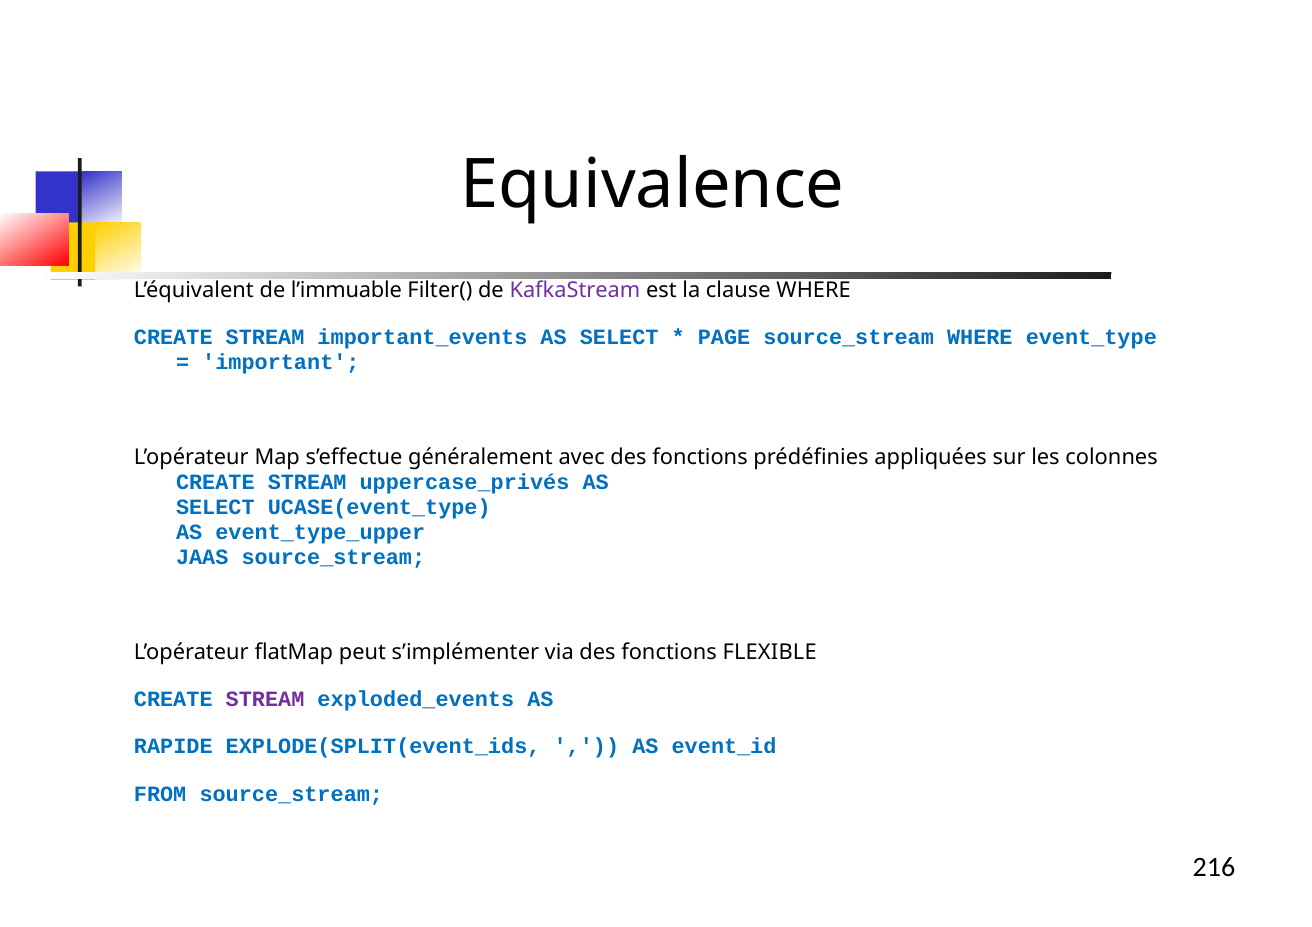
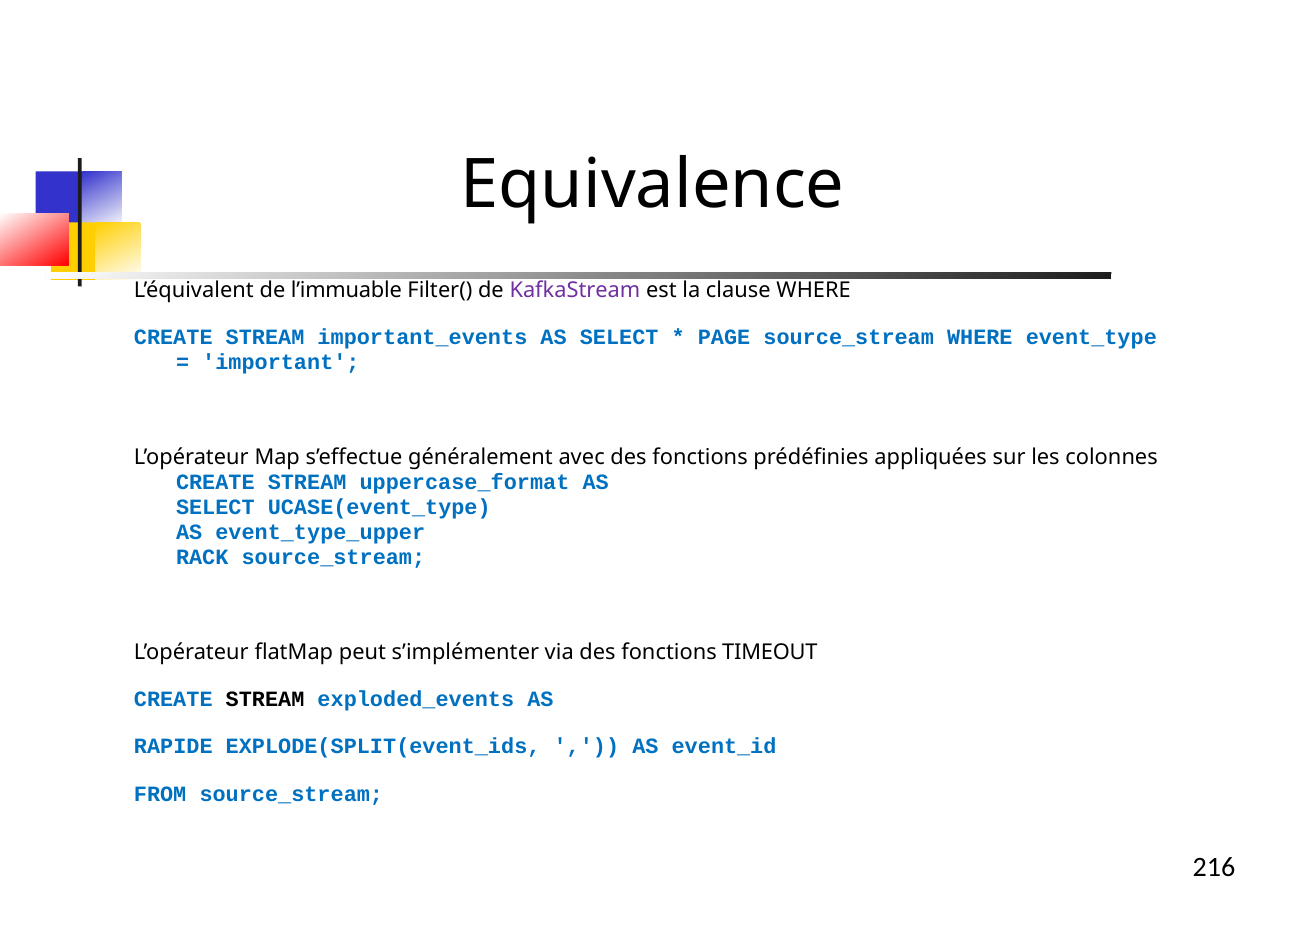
uppercase_privés: uppercase_privés -> uppercase_format
JAAS: JAAS -> RACK
FLEXIBLE: FLEXIBLE -> TIMEOUT
STREAM at (265, 700) colour: purple -> black
